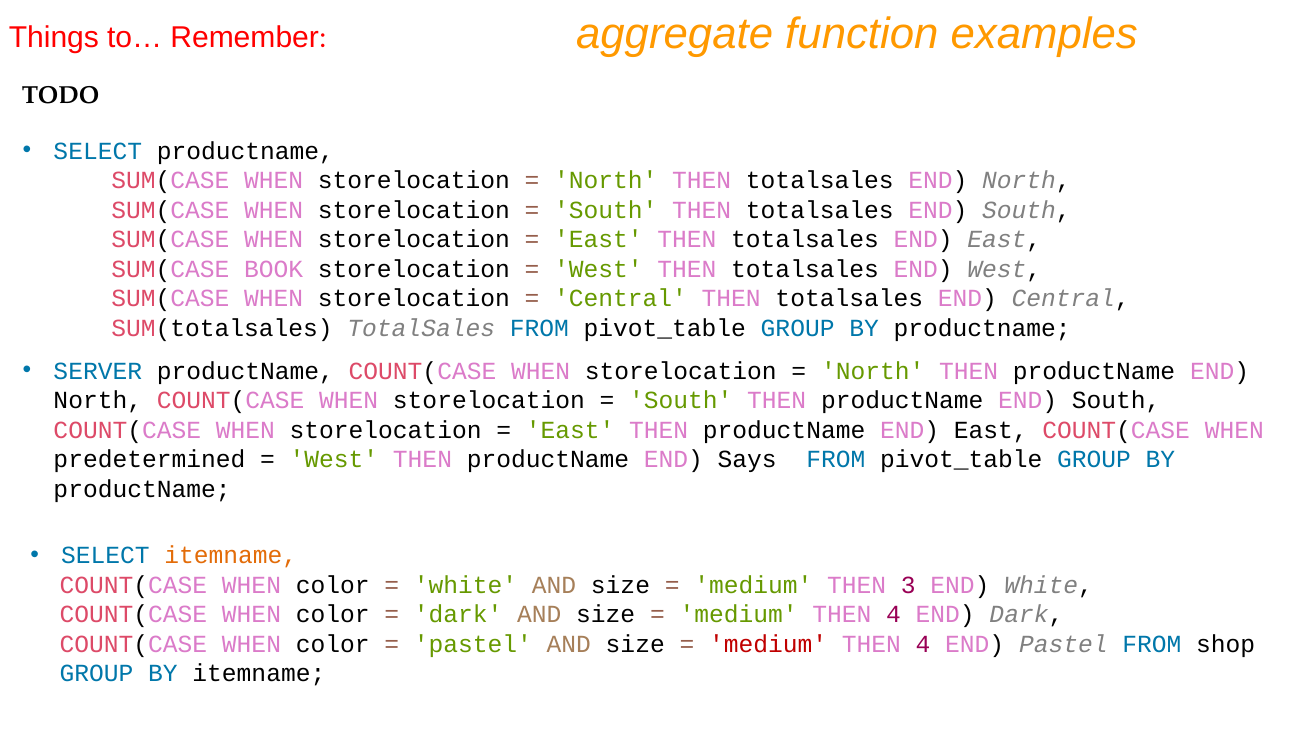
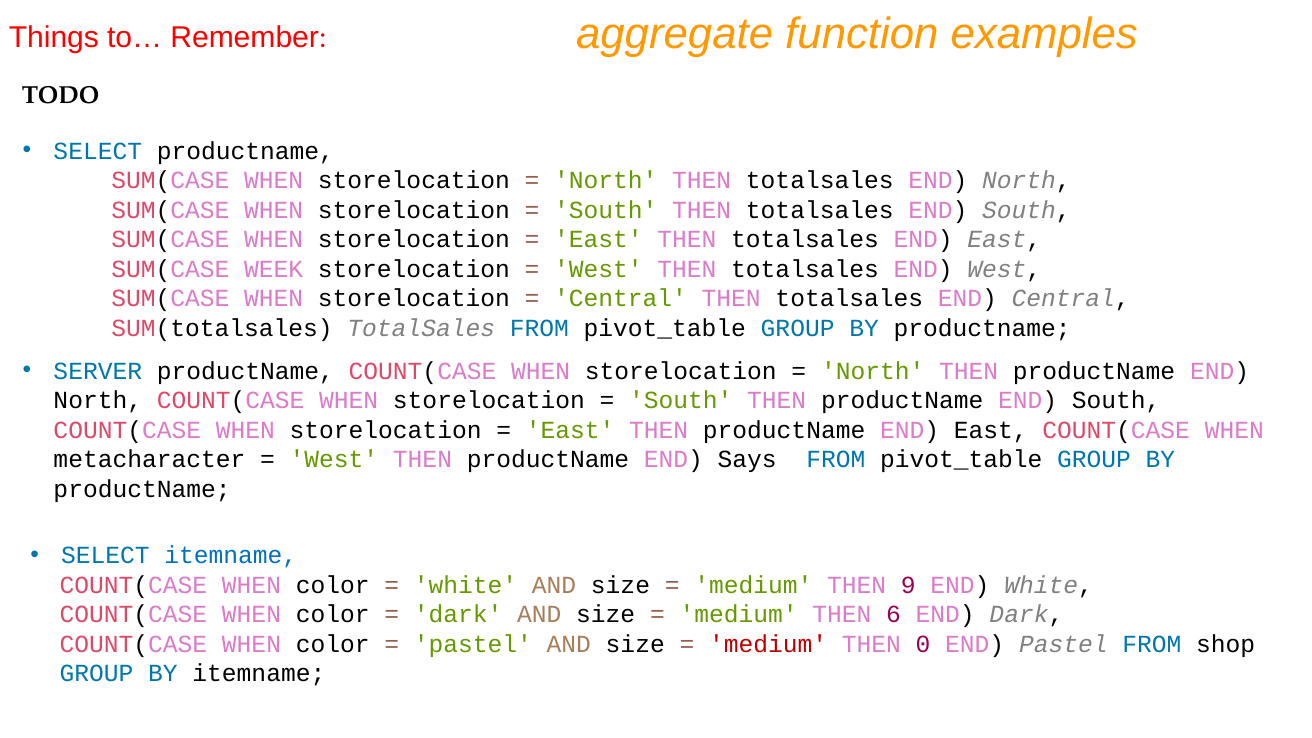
BOOK: BOOK -> WEEK
predetermined: predetermined -> metacharacter
itemname at (231, 556) colour: orange -> blue
3: 3 -> 9
4 at (894, 615): 4 -> 6
4 at (923, 644): 4 -> 0
